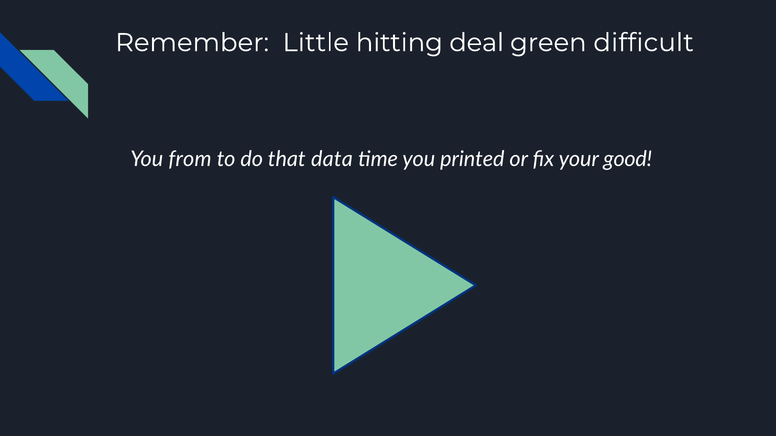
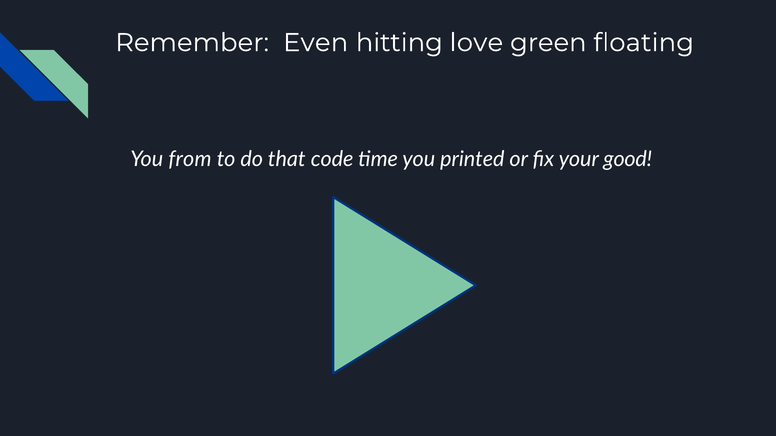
Little: Little -> Even
deal: deal -> love
difficult: difficult -> floating
data: data -> code
